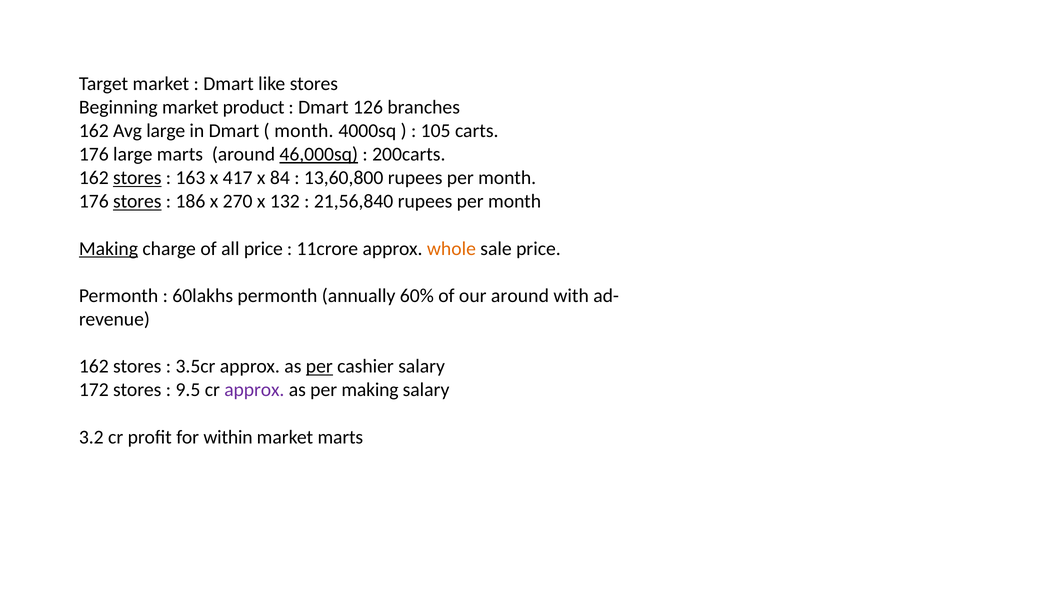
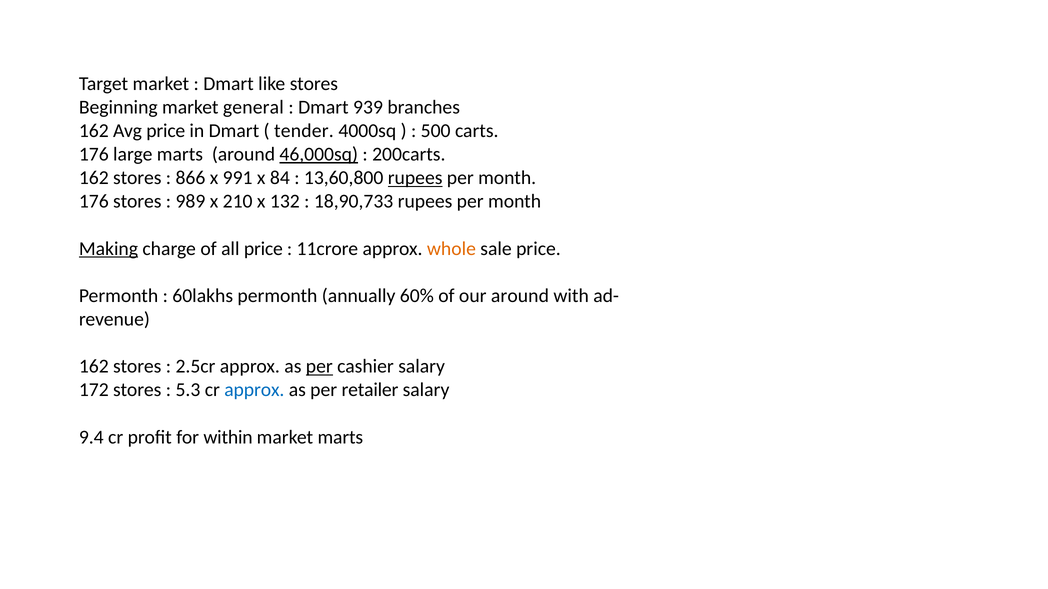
product: product -> general
126: 126 -> 939
Avg large: large -> price
month at (304, 131): month -> tender
105: 105 -> 500
stores at (137, 178) underline: present -> none
163: 163 -> 866
417: 417 -> 991
rupees at (415, 178) underline: none -> present
stores at (137, 202) underline: present -> none
186: 186 -> 989
270: 270 -> 210
21,56,840: 21,56,840 -> 18,90,733
3.5cr: 3.5cr -> 2.5cr
9.5: 9.5 -> 5.3
approx at (254, 390) colour: purple -> blue
per making: making -> retailer
3.2: 3.2 -> 9.4
